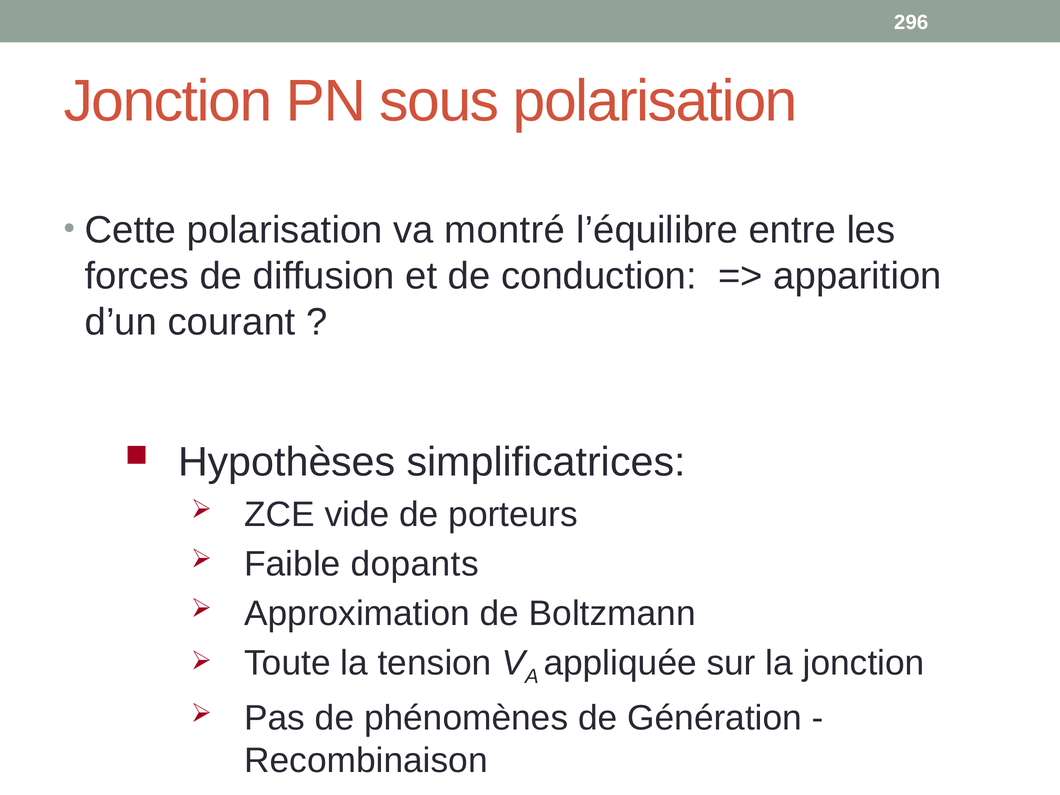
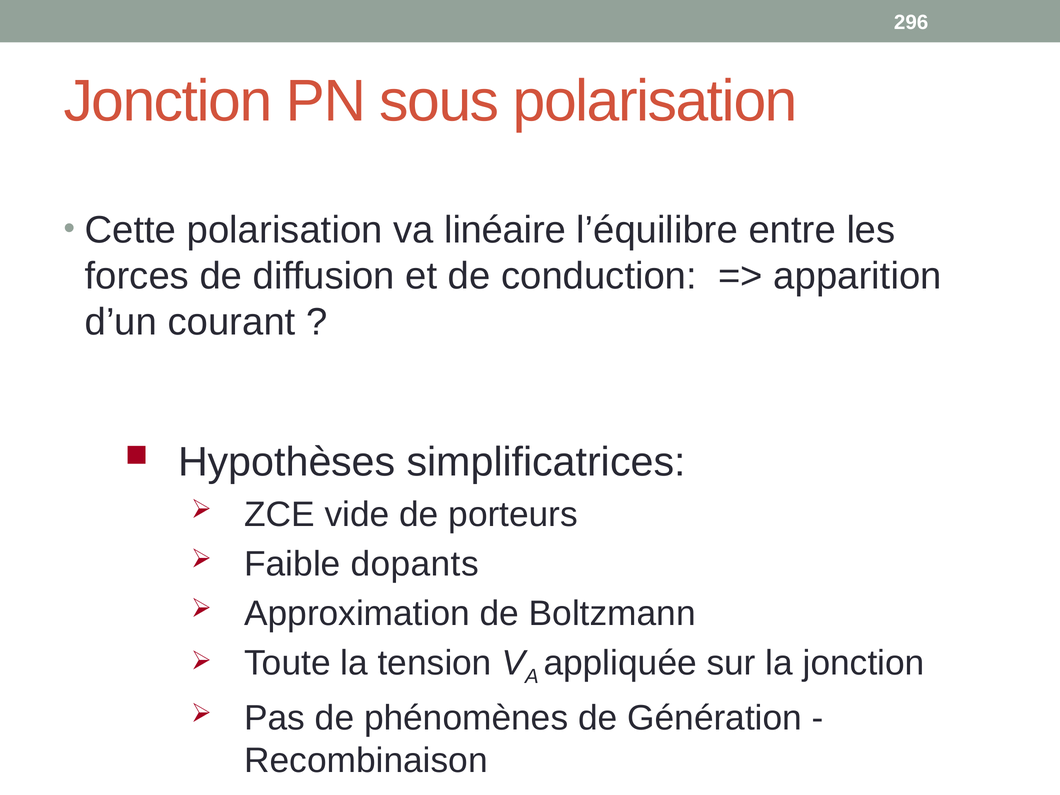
montré: montré -> linéaire
